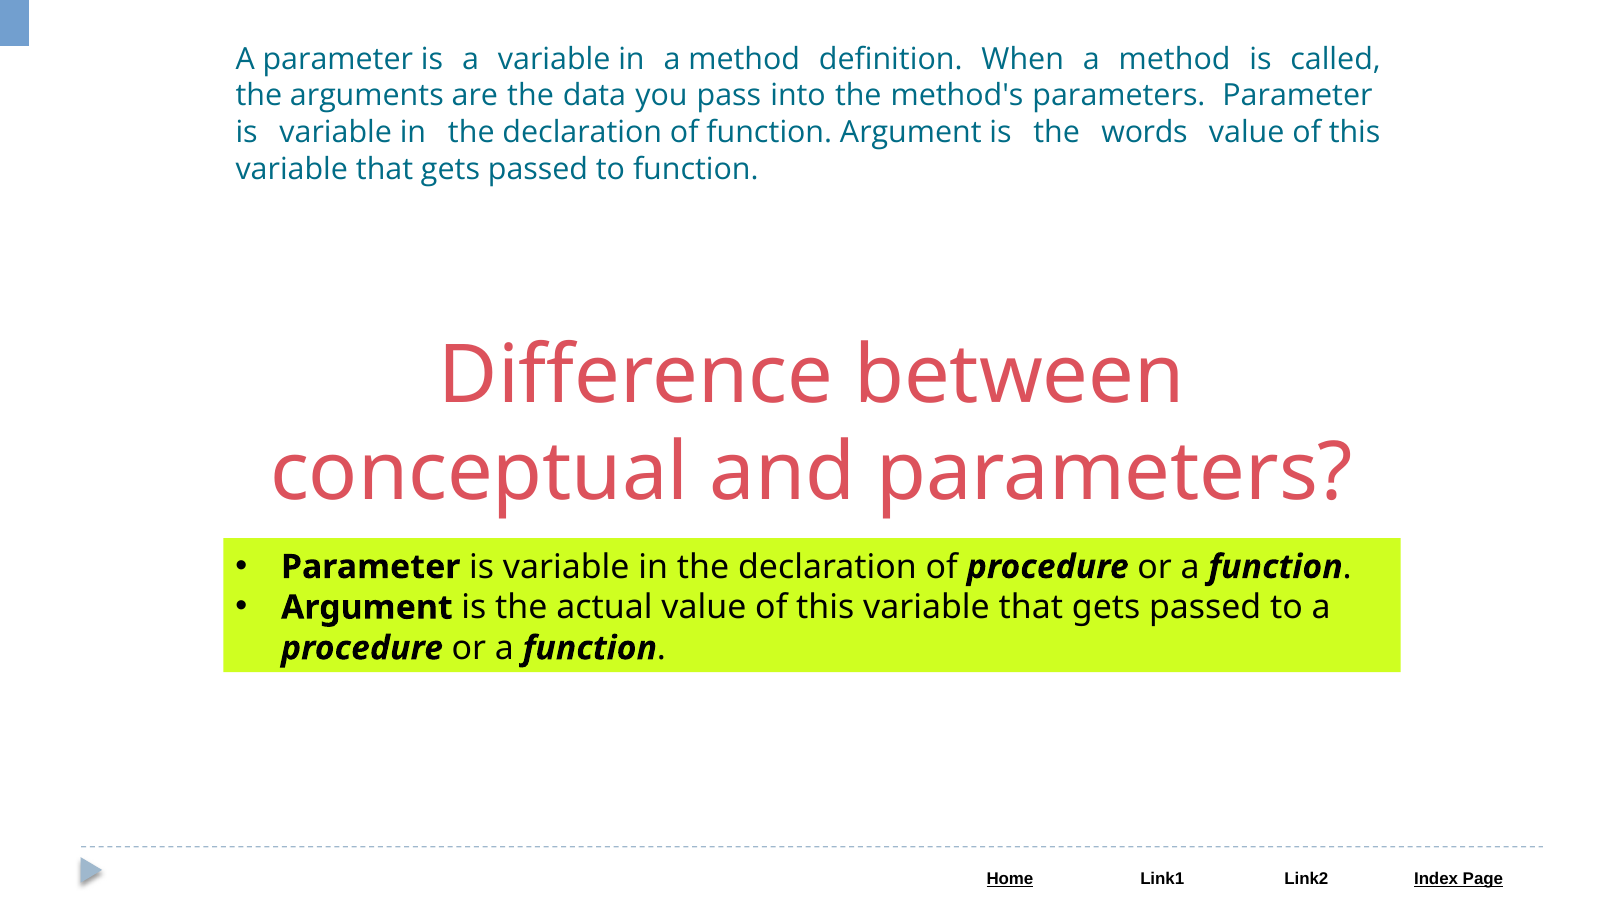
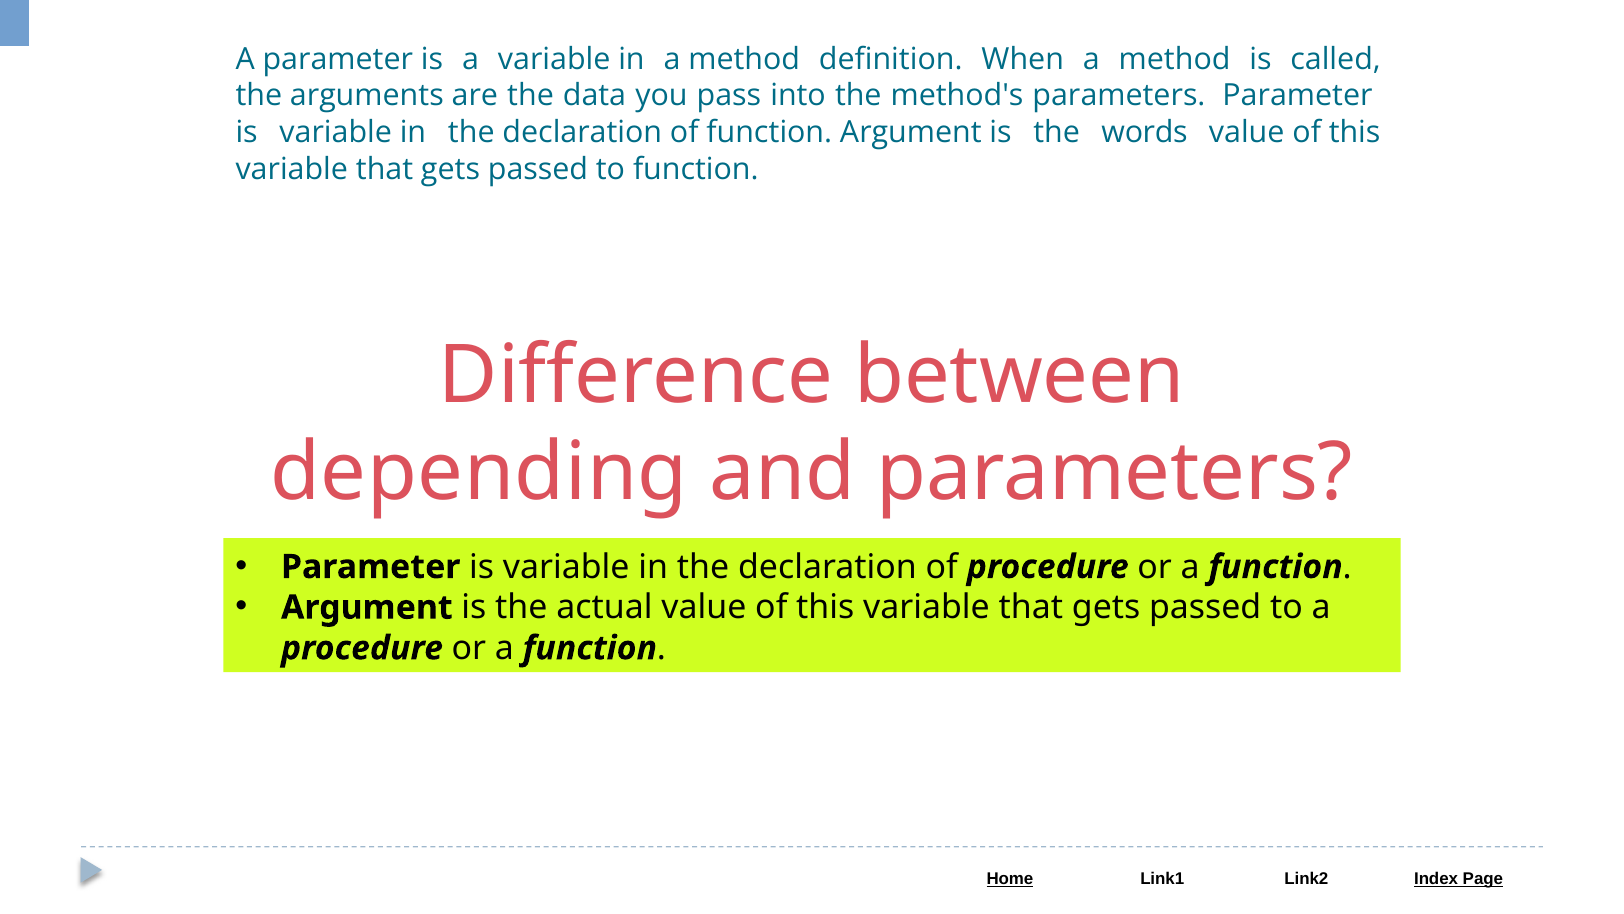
conceptual: conceptual -> depending
